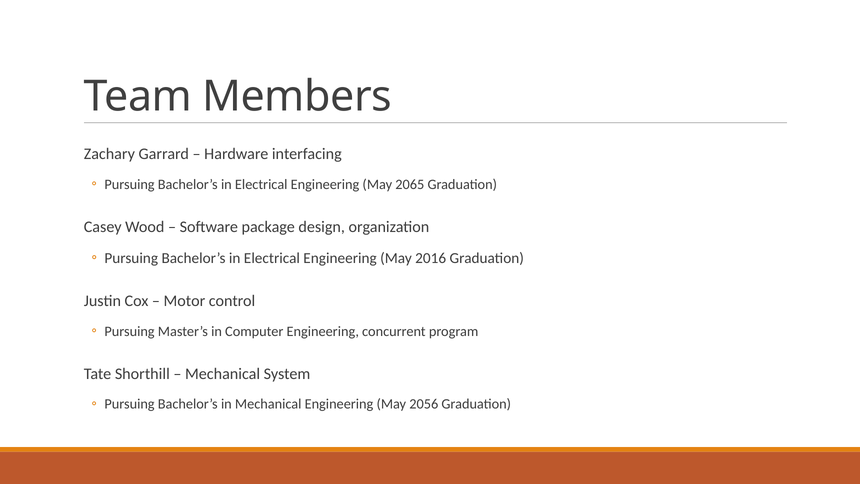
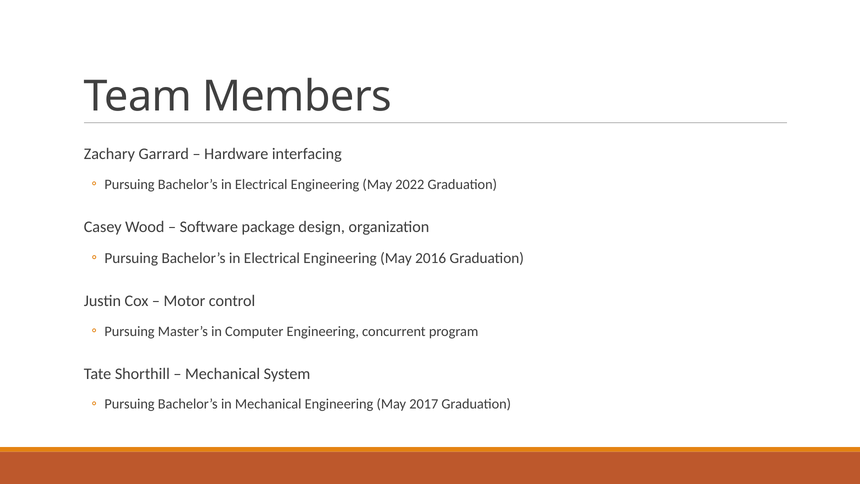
2065: 2065 -> 2022
2056: 2056 -> 2017
